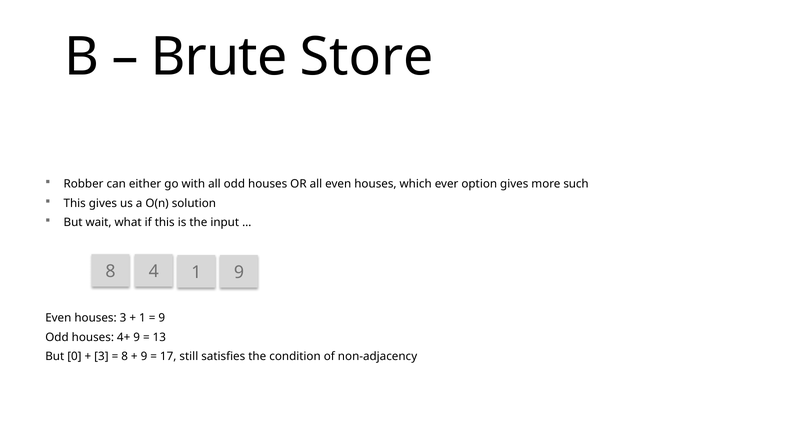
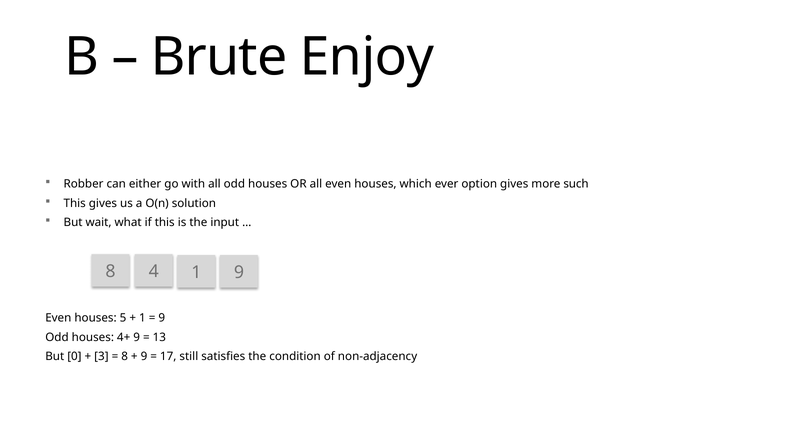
Store: Store -> Enjoy
houses 3: 3 -> 5
